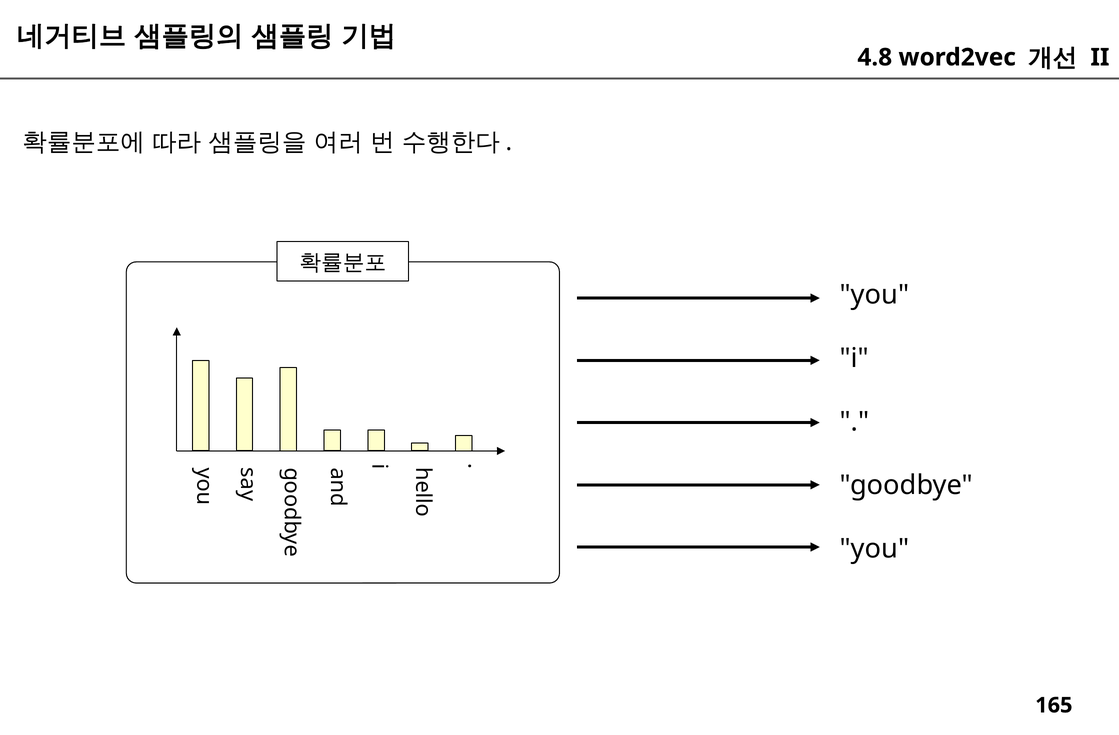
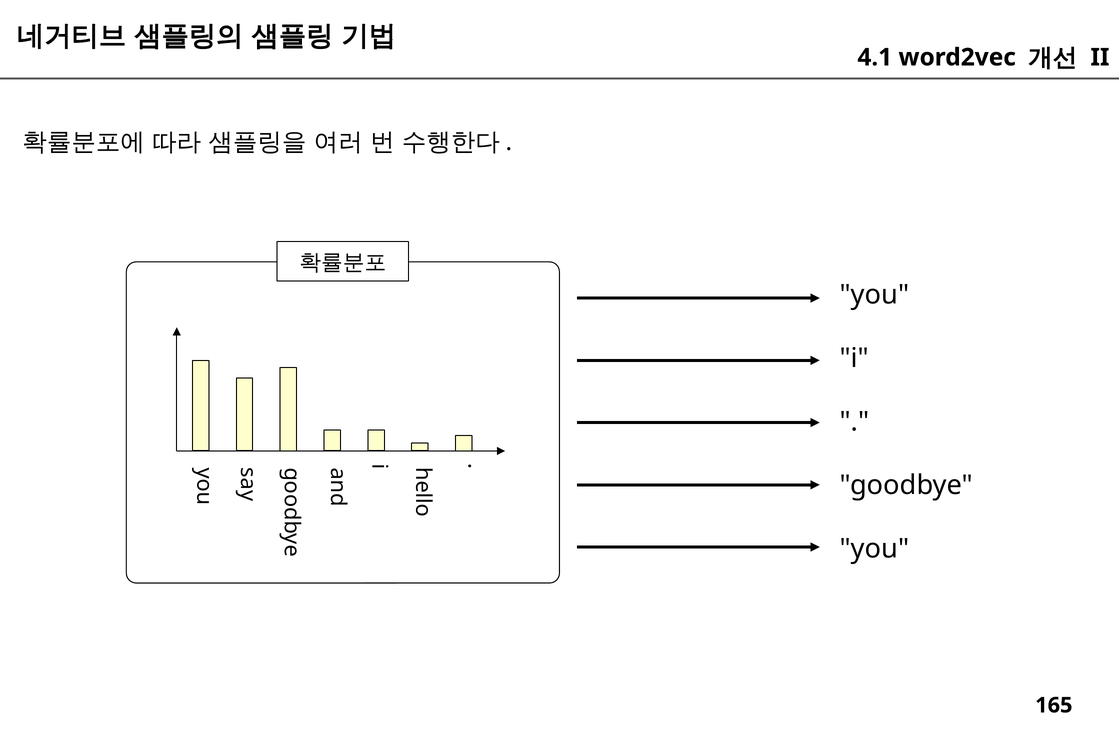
4.8: 4.8 -> 4.1
